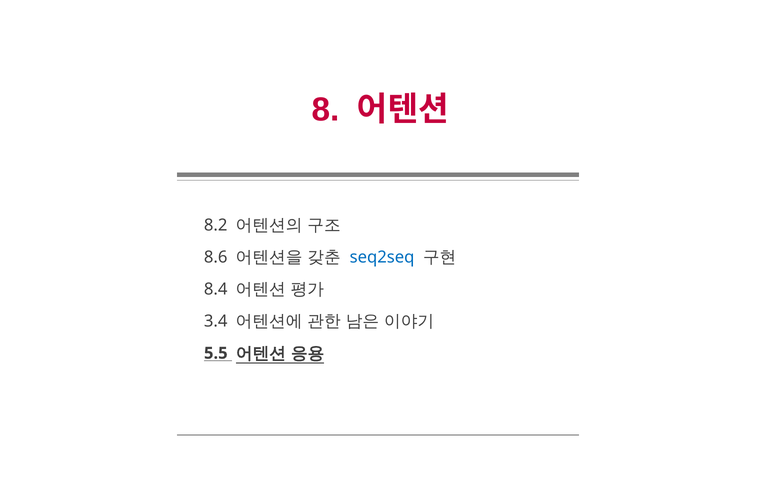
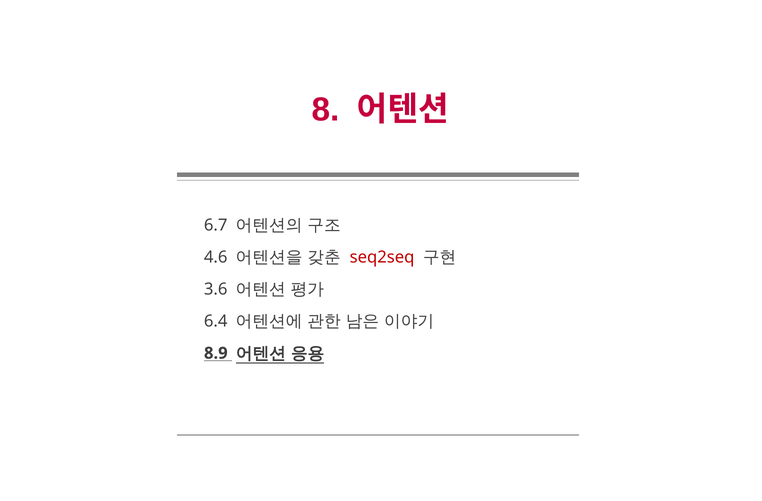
8.2: 8.2 -> 6.7
8.6: 8.6 -> 4.6
seq2seq colour: blue -> red
8.4: 8.4 -> 3.6
3.4: 3.4 -> 6.4
5.5: 5.5 -> 8.9
